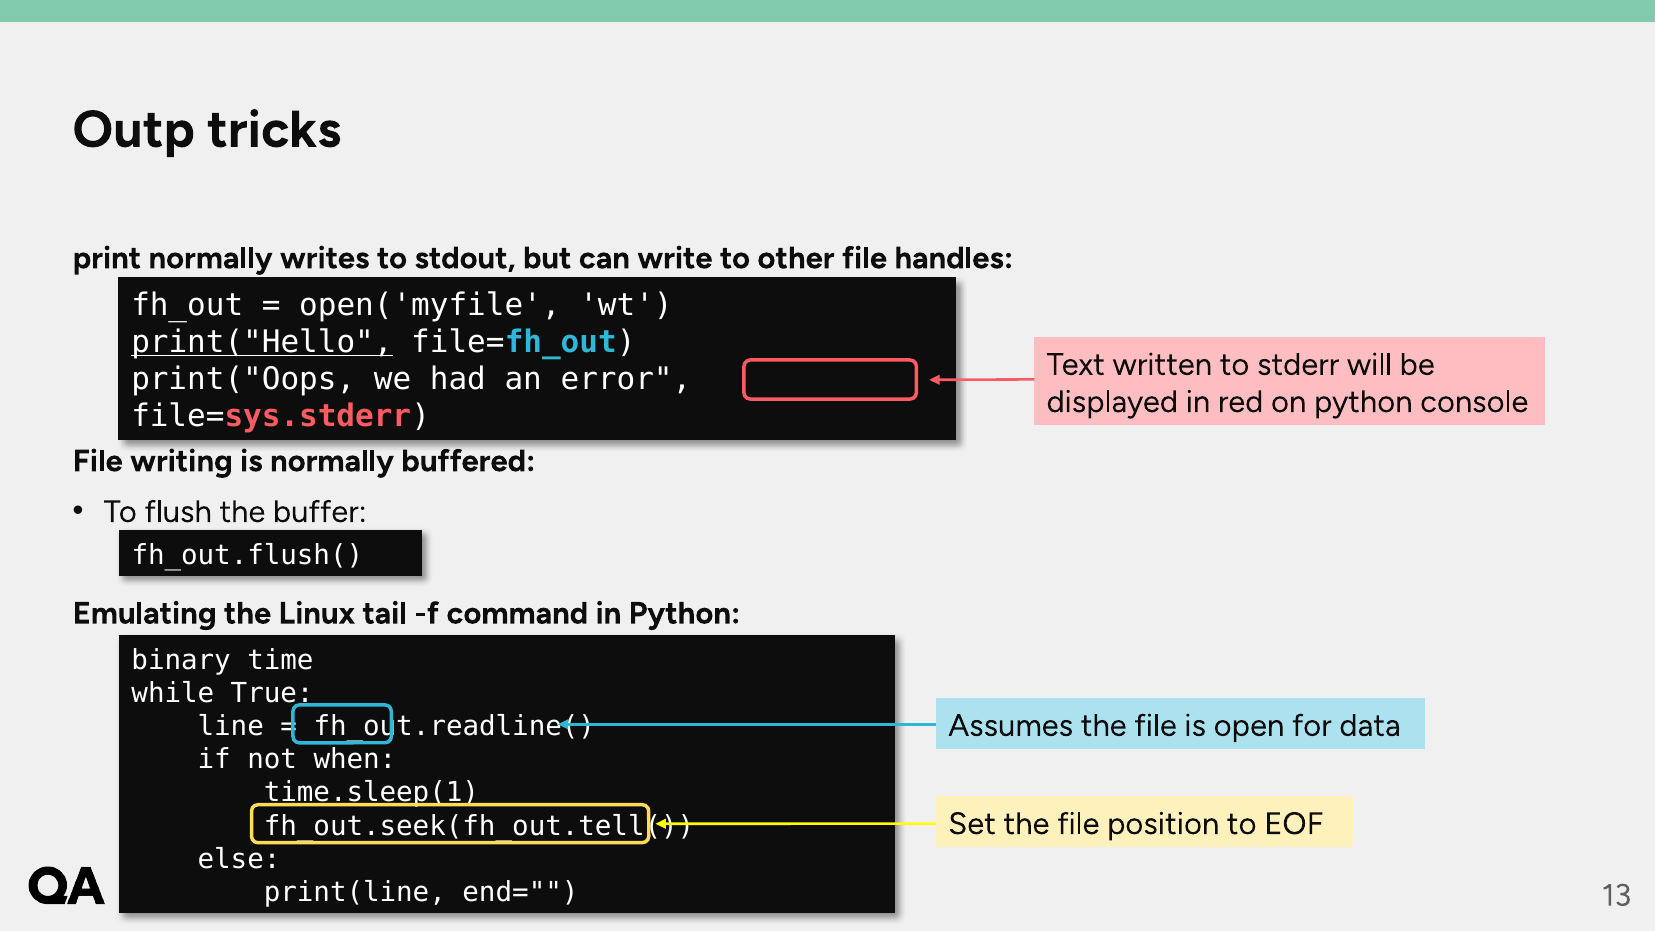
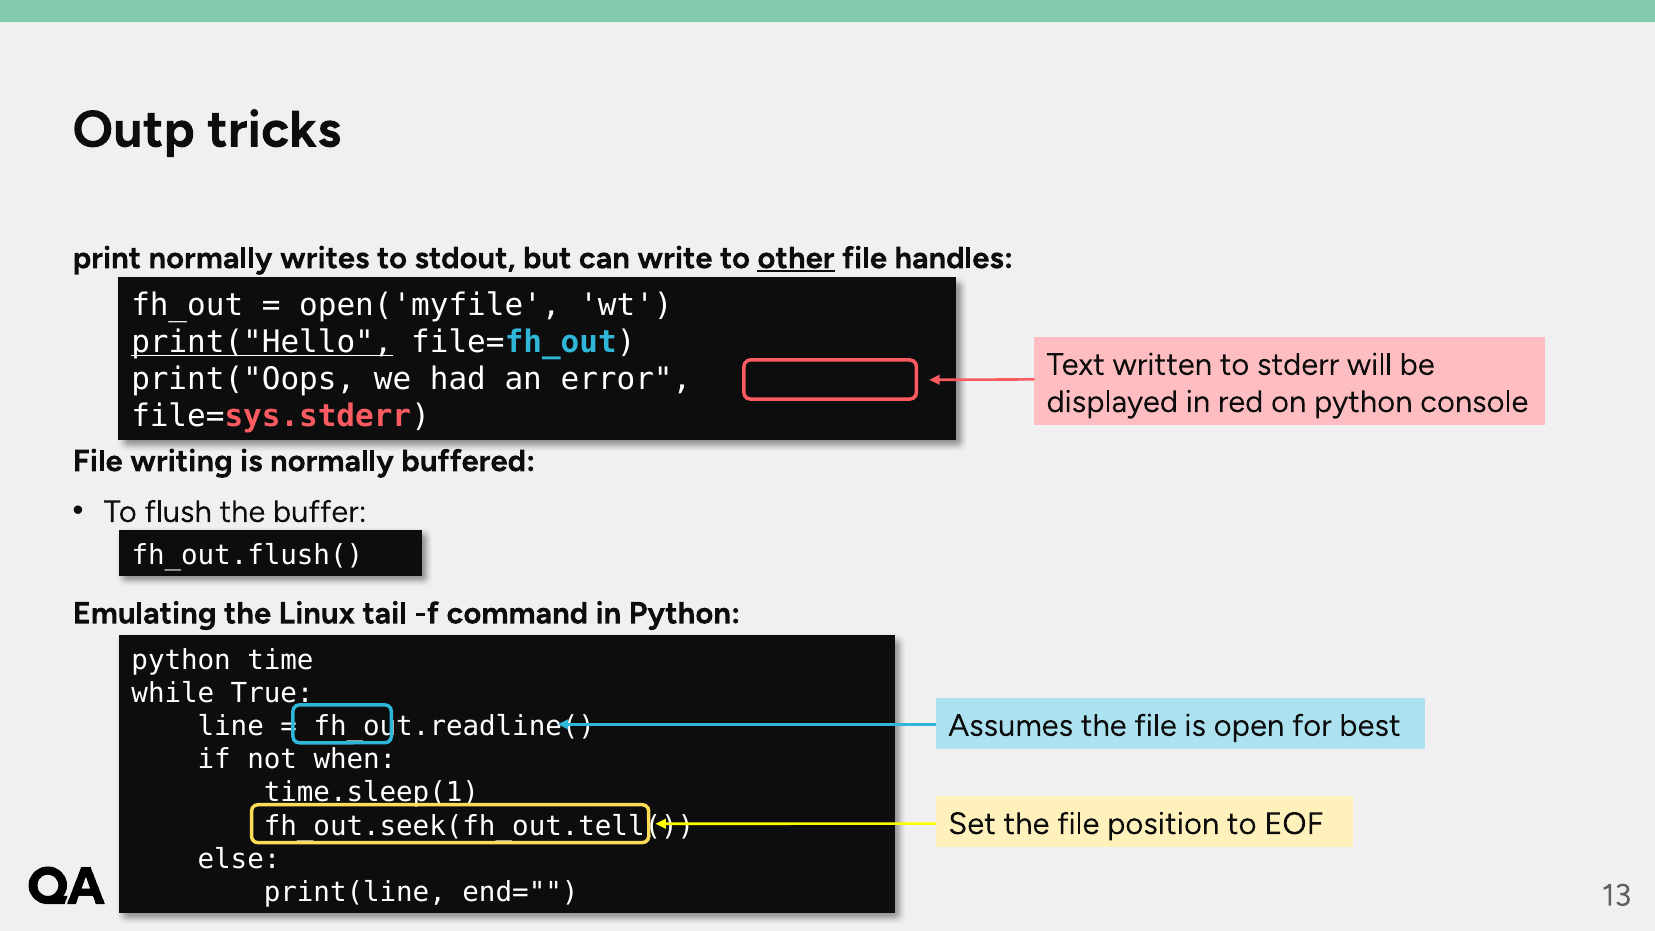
other underline: none -> present
binary at (181, 660): binary -> python
data: data -> best
